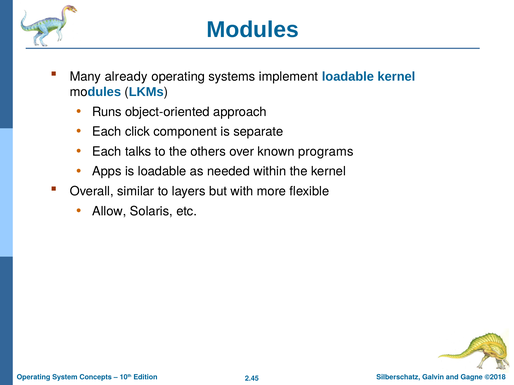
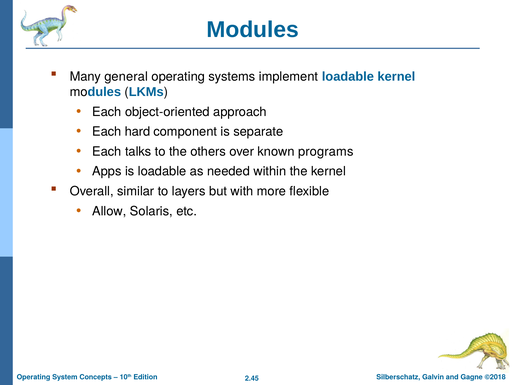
already: already -> general
Runs at (107, 112): Runs -> Each
click: click -> hard
